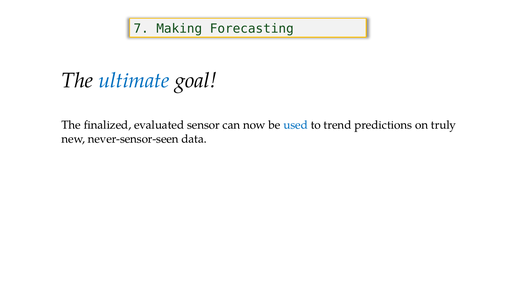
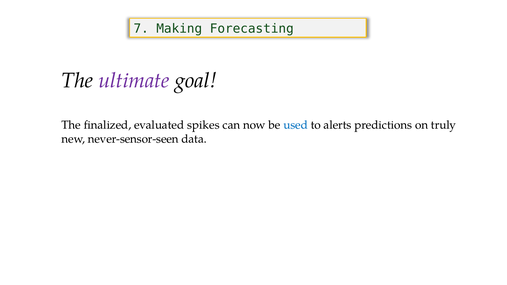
ultimate colour: blue -> purple
sensor: sensor -> spikes
trend: trend -> alerts
